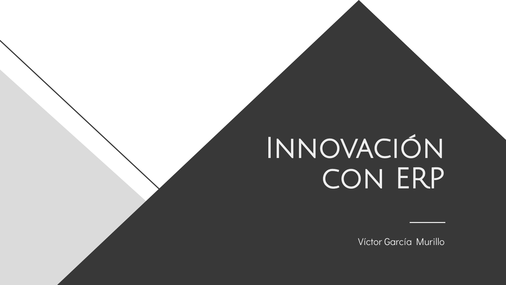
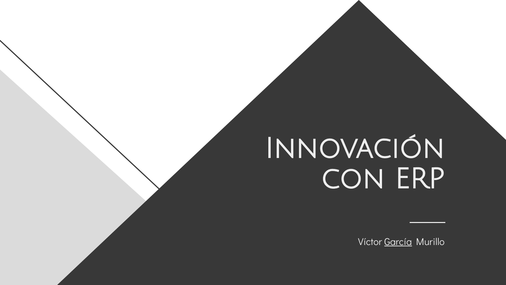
García underline: none -> present
